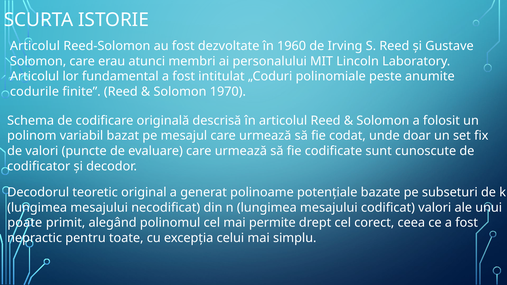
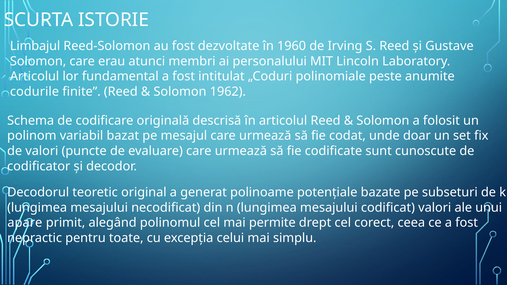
Articolul at (35, 46): Articolul -> Limbajul
1970: 1970 -> 1962
poate: poate -> apare
